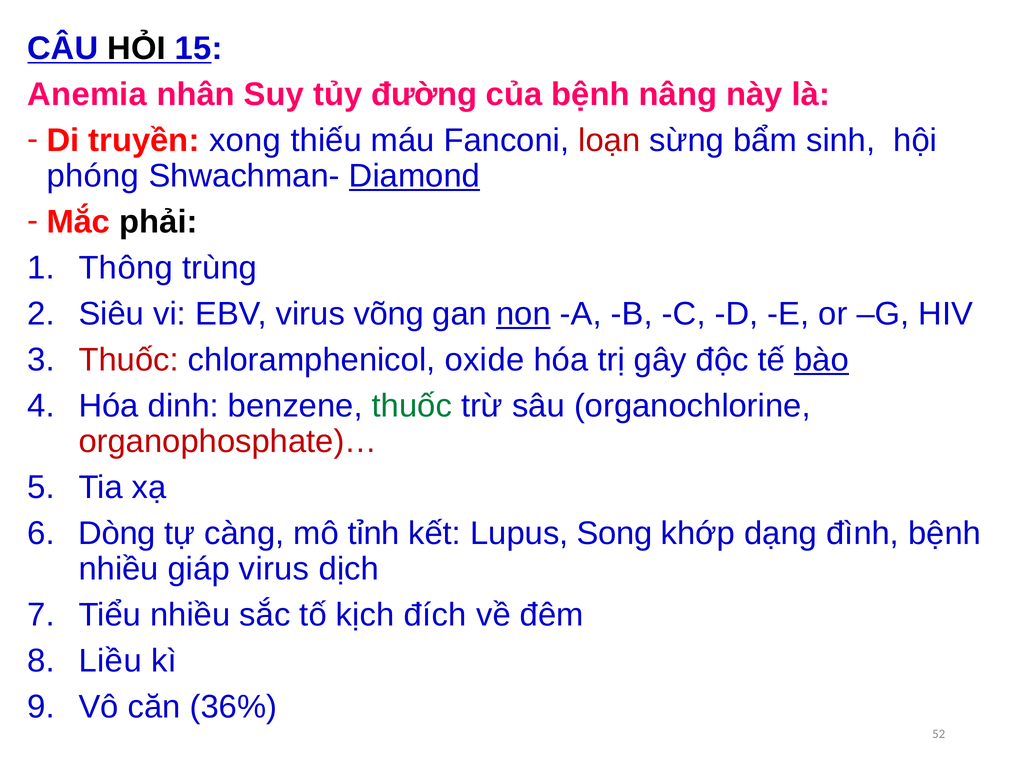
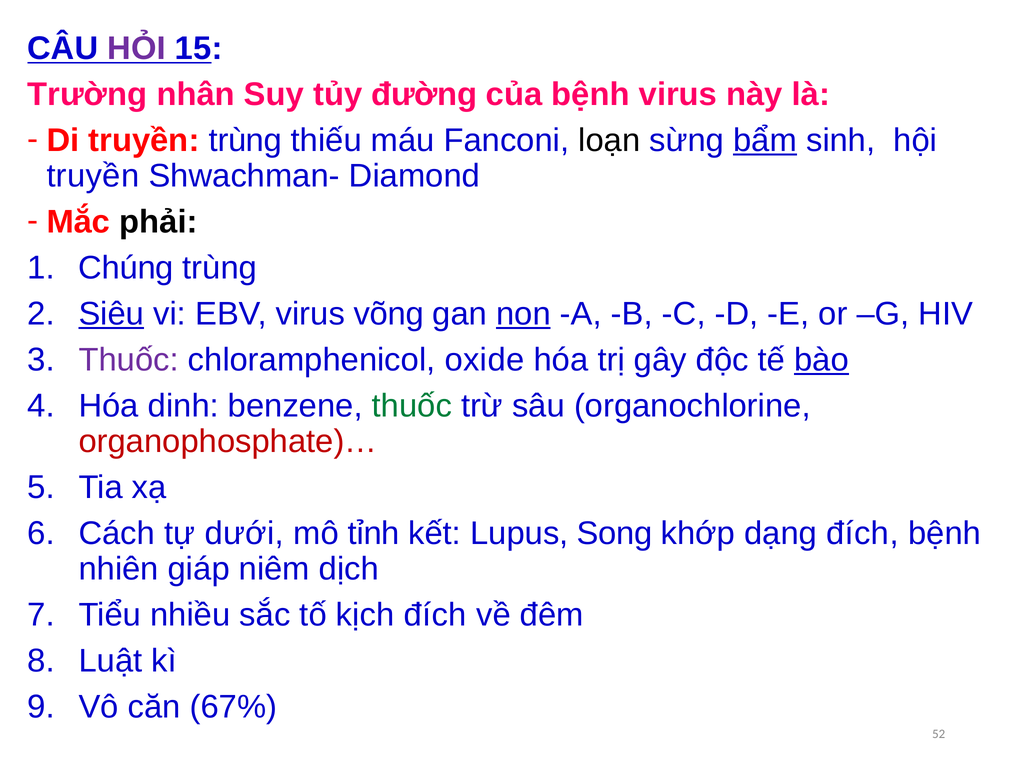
HỎI colour: black -> purple
Anemia: Anemia -> Trường
bệnh nâng: nâng -> virus
truyền xong: xong -> trùng
loạn colour: red -> black
bẩm underline: none -> present
phóng at (93, 176): phóng -> truyền
Diamond underline: present -> none
Thông: Thông -> Chúng
Siêu underline: none -> present
Thuốc at (129, 360) colour: red -> purple
Dòng: Dòng -> Cách
càng: càng -> dưới
dạng đình: đình -> đích
nhiều at (119, 569): nhiều -> nhiên
giáp virus: virus -> niêm
Liều: Liều -> Luật
36%: 36% -> 67%
